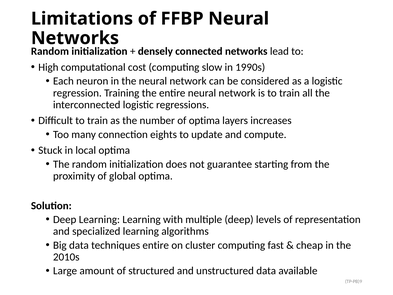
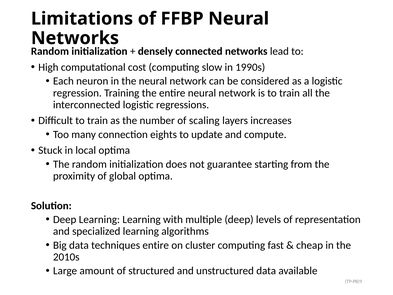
of optima: optima -> scaling
